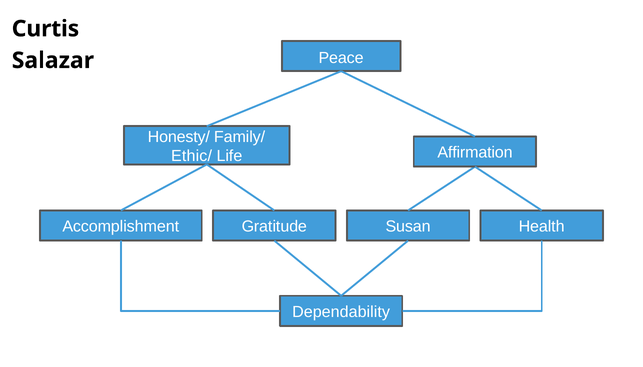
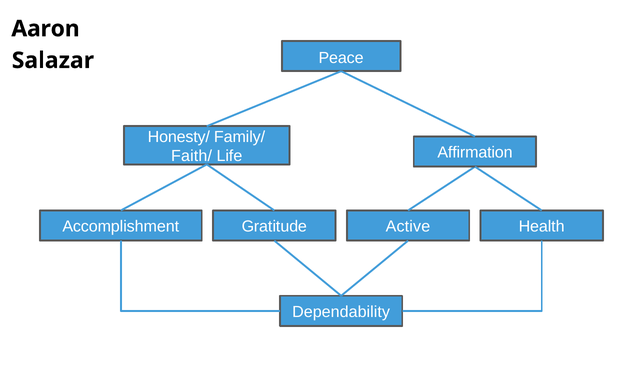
Curtis: Curtis -> Aaron
Ethic/: Ethic/ -> Faith/
Susan: Susan -> Active
